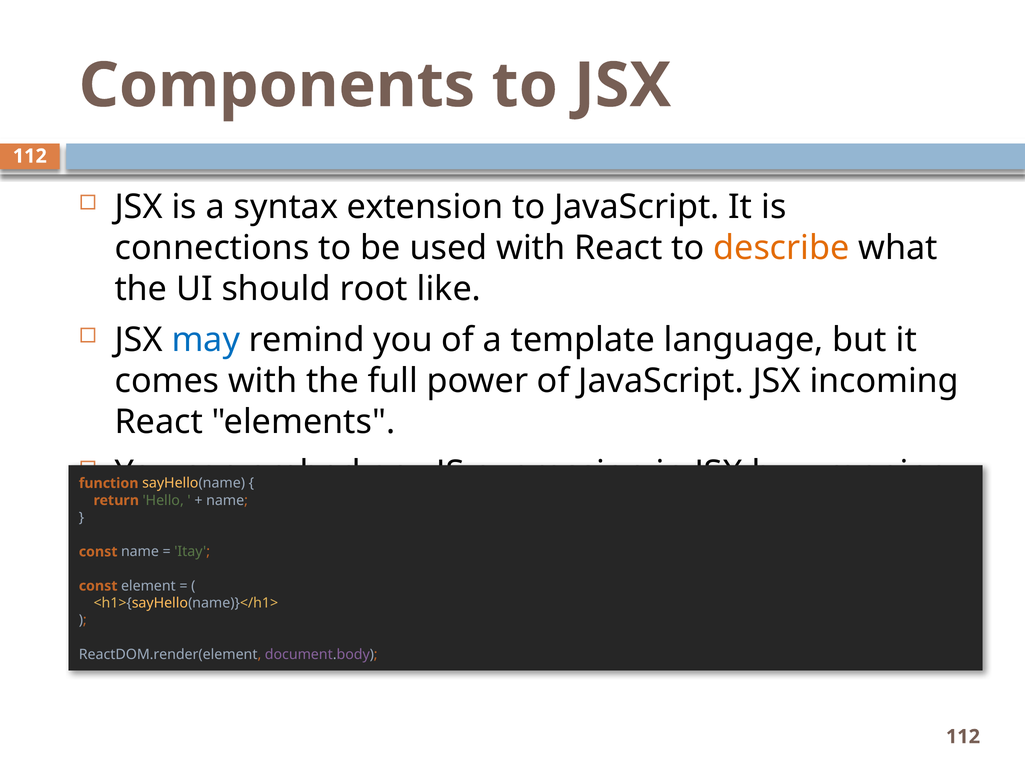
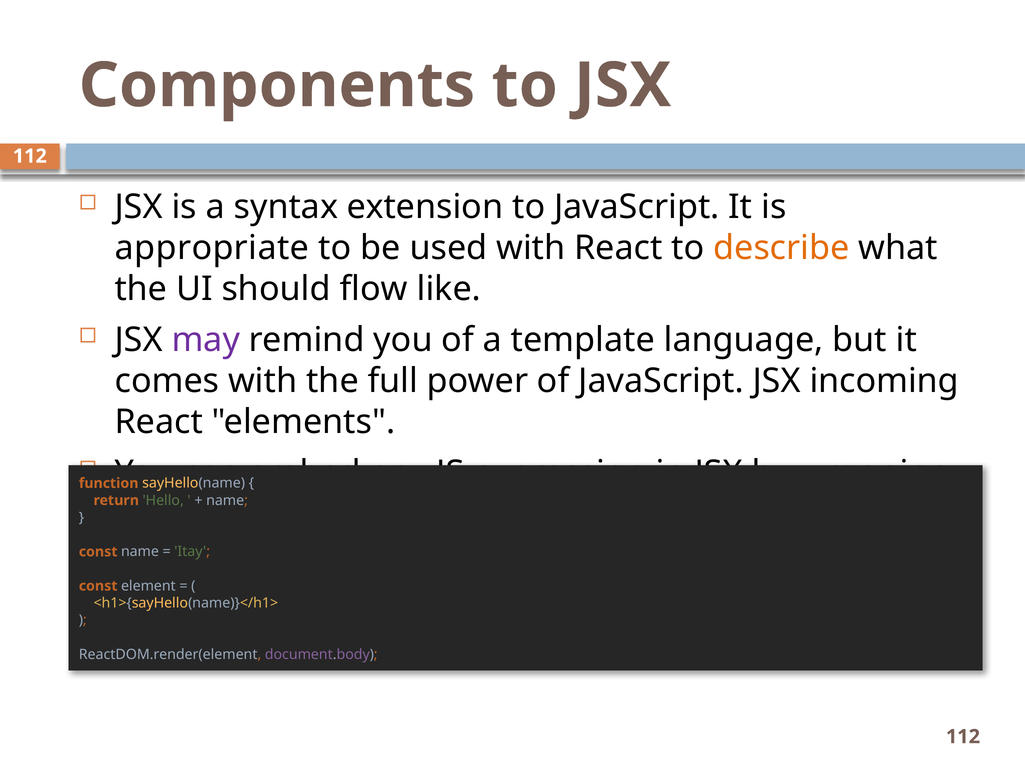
connections: connections -> appropriate
root: root -> flow
may colour: blue -> purple
